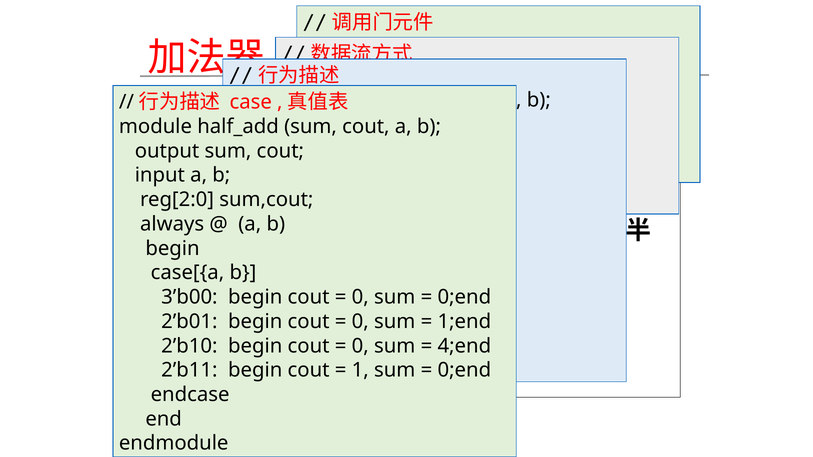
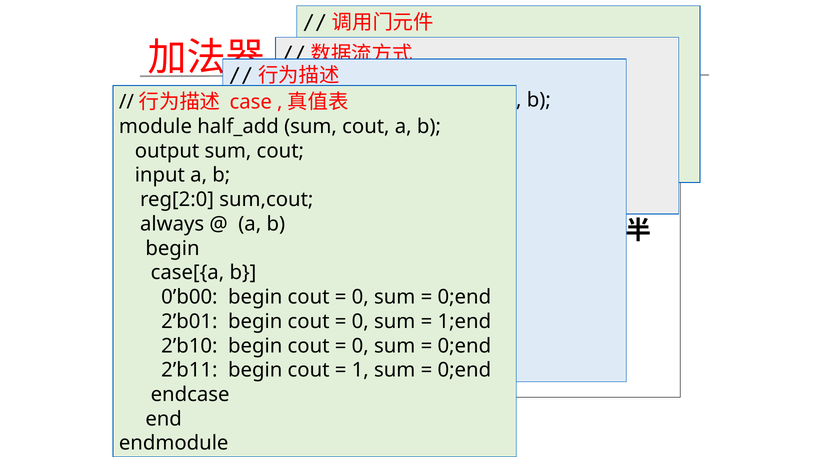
3’b00: 3’b00 -> 0’b00
4;end at (464, 346): 4;end -> 0;end
